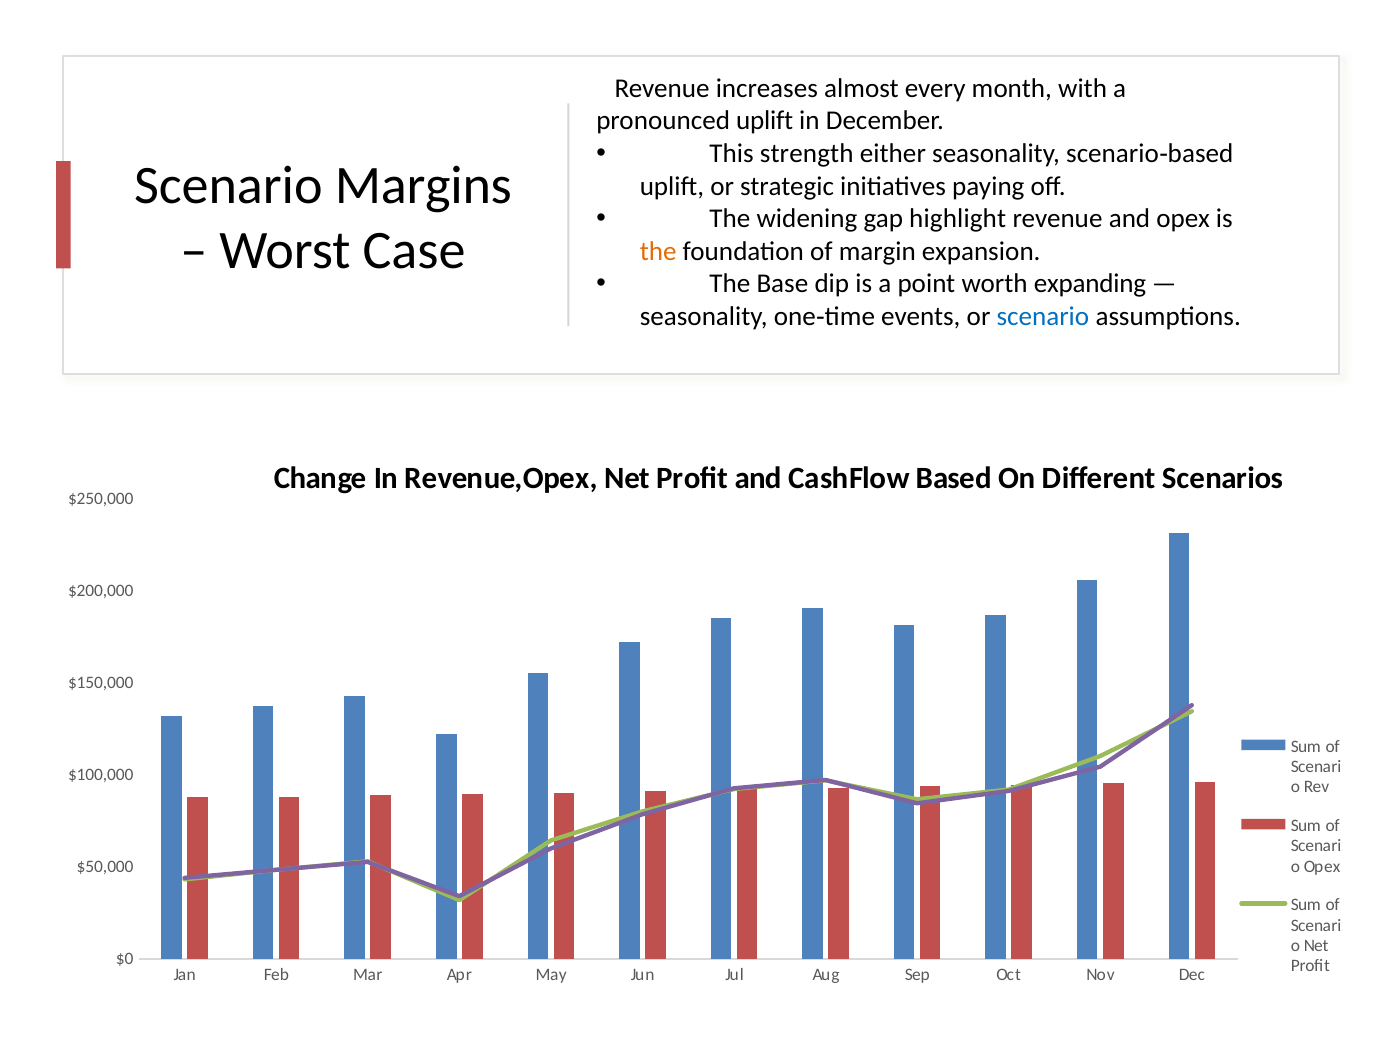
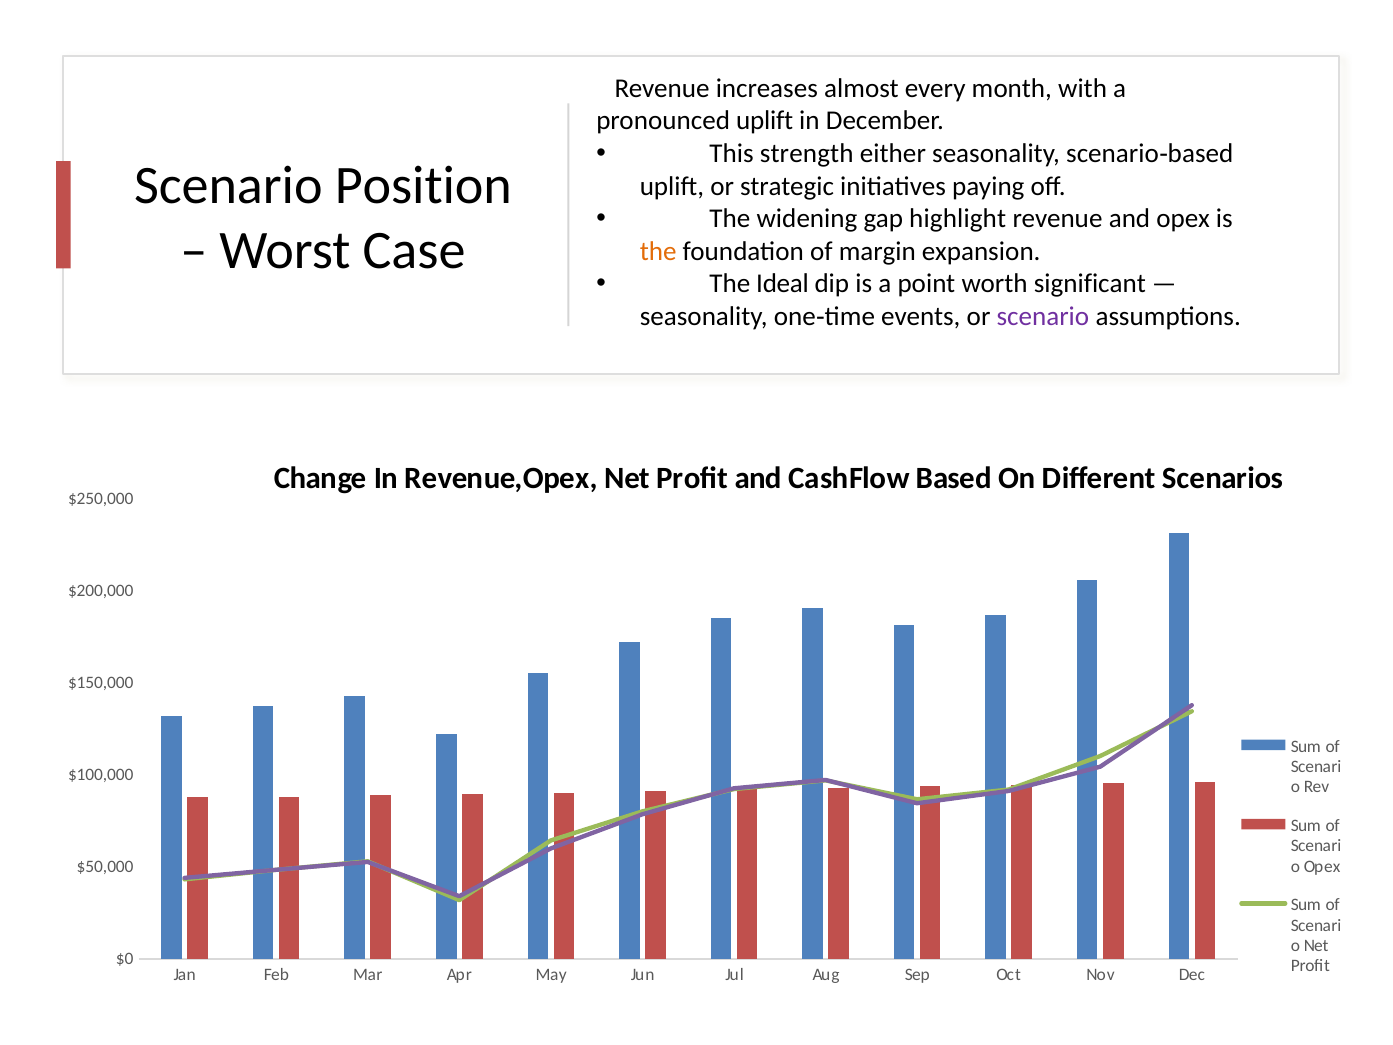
Margins: Margins -> Position
Base: Base -> Ideal
expanding: expanding -> significant
scenario at (1043, 316) colour: blue -> purple
